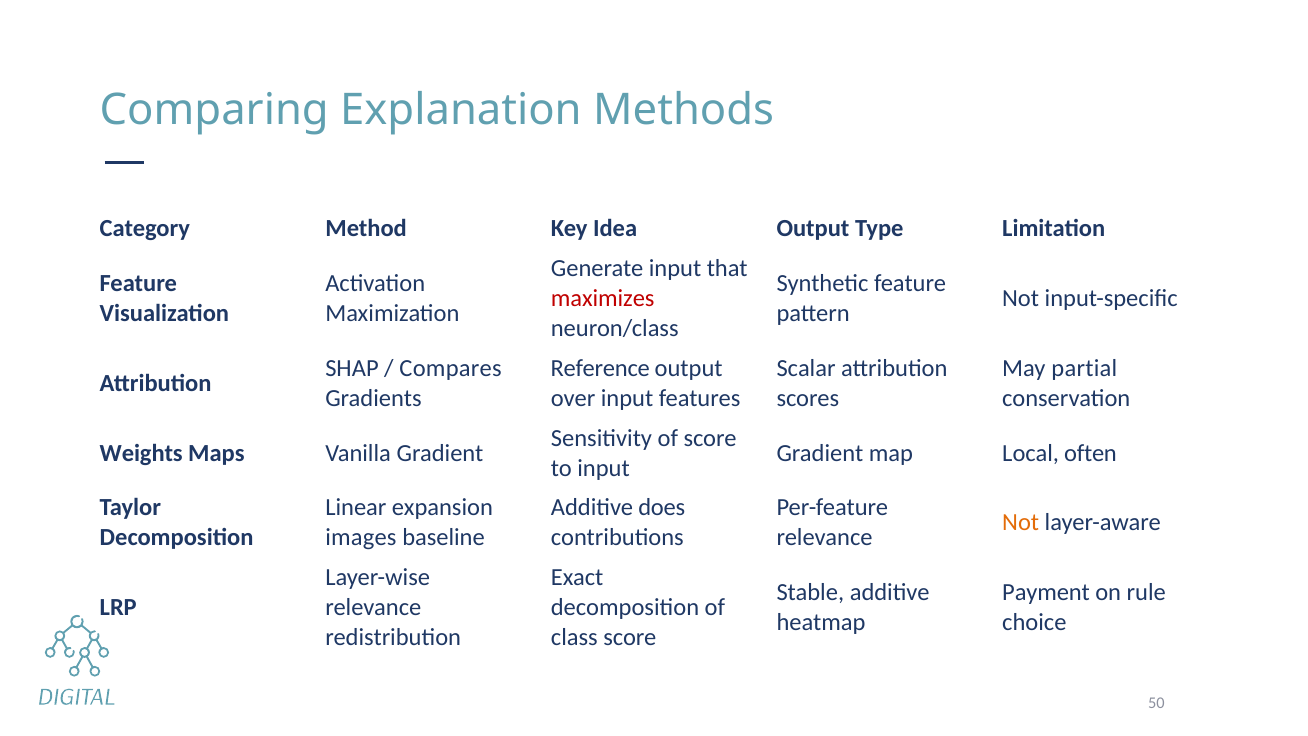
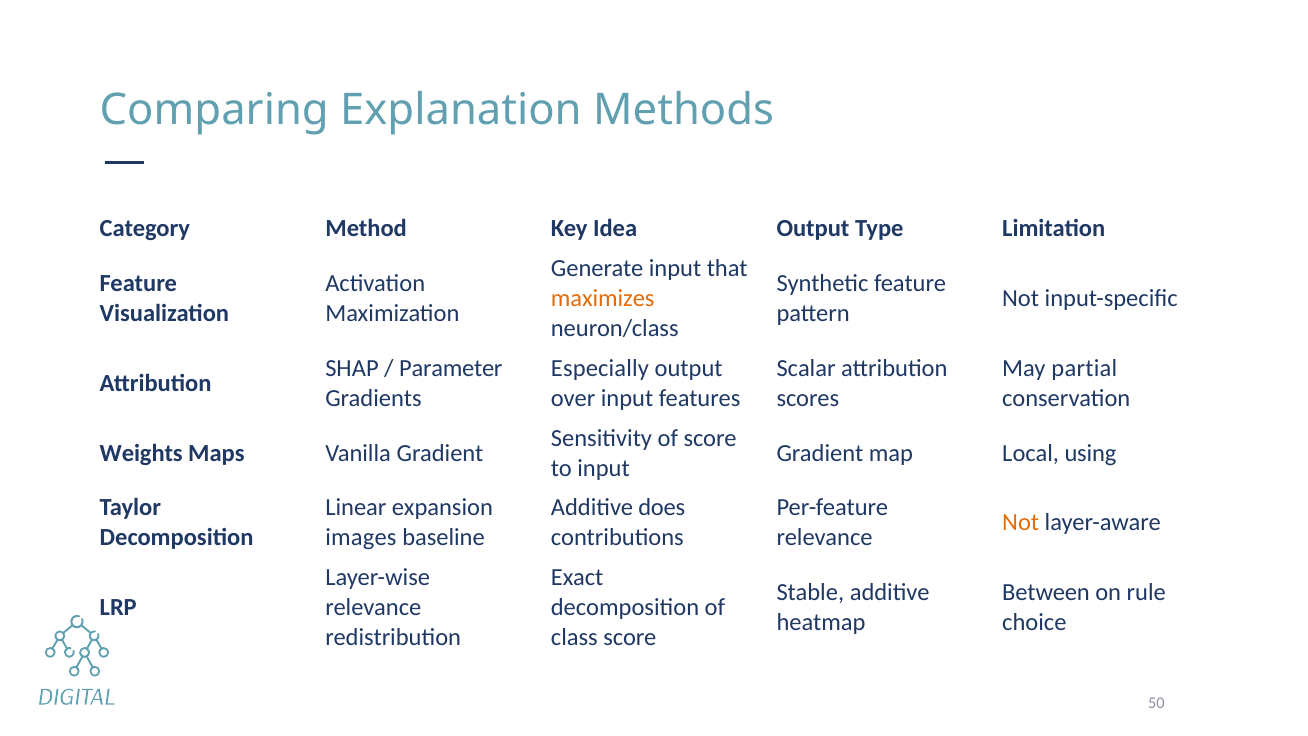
maximizes colour: red -> orange
Compares: Compares -> Parameter
Reference: Reference -> Especially
often: often -> using
Payment: Payment -> Between
